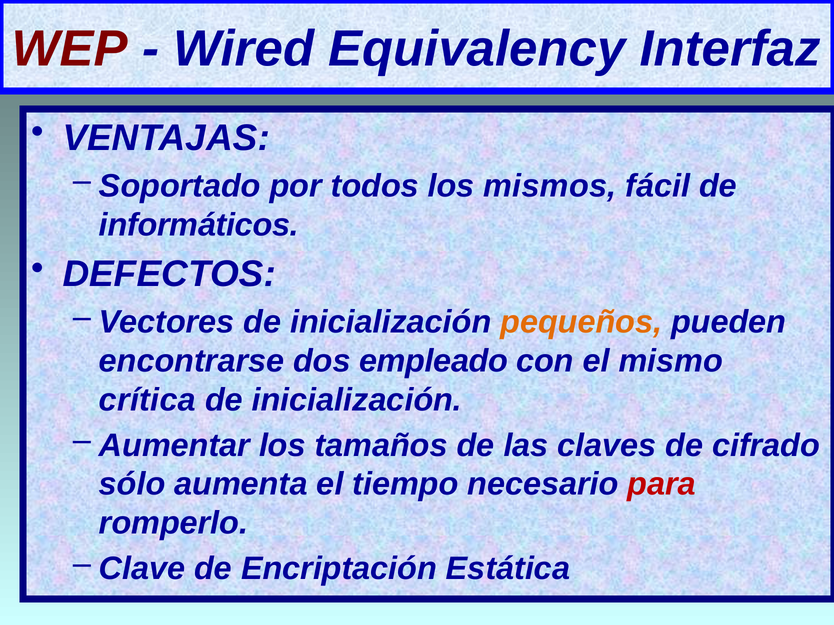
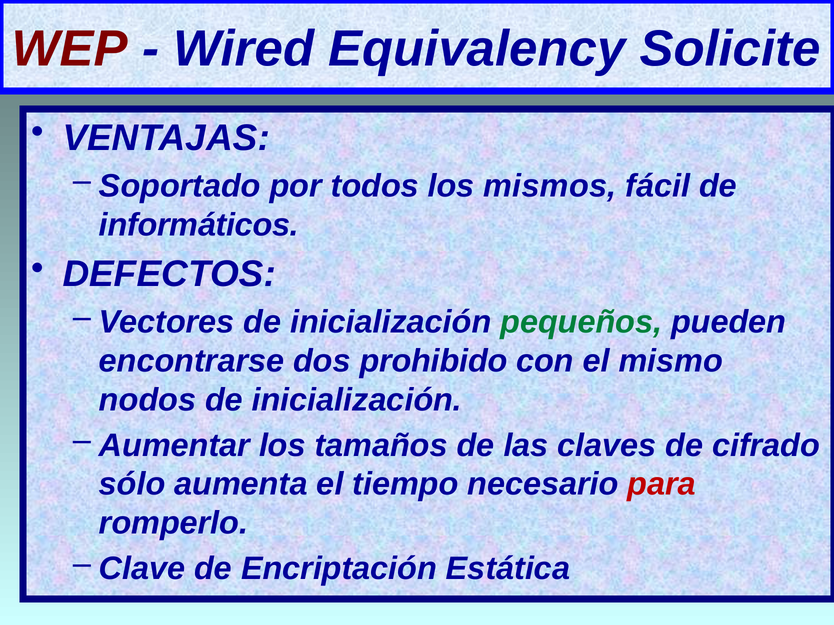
Interfaz: Interfaz -> Solicite
pequeños colour: orange -> green
empleado: empleado -> prohibido
crítica: crítica -> nodos
